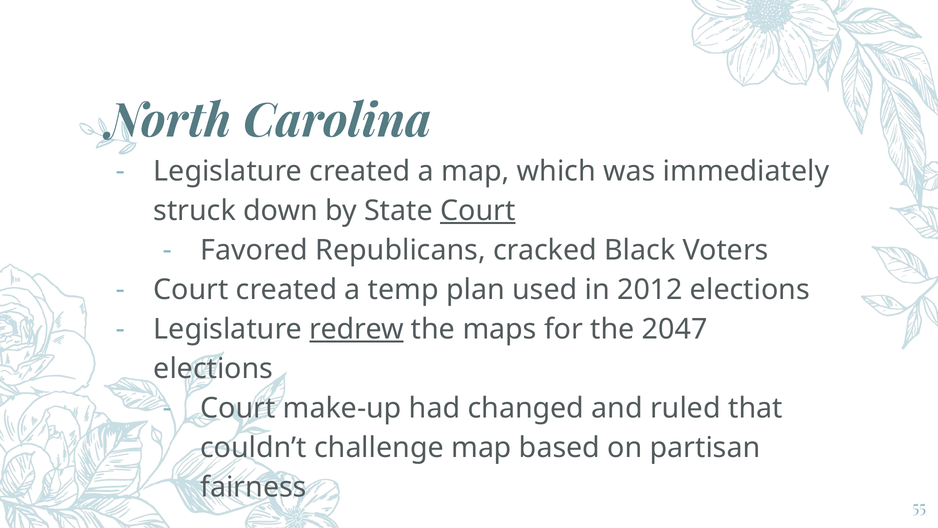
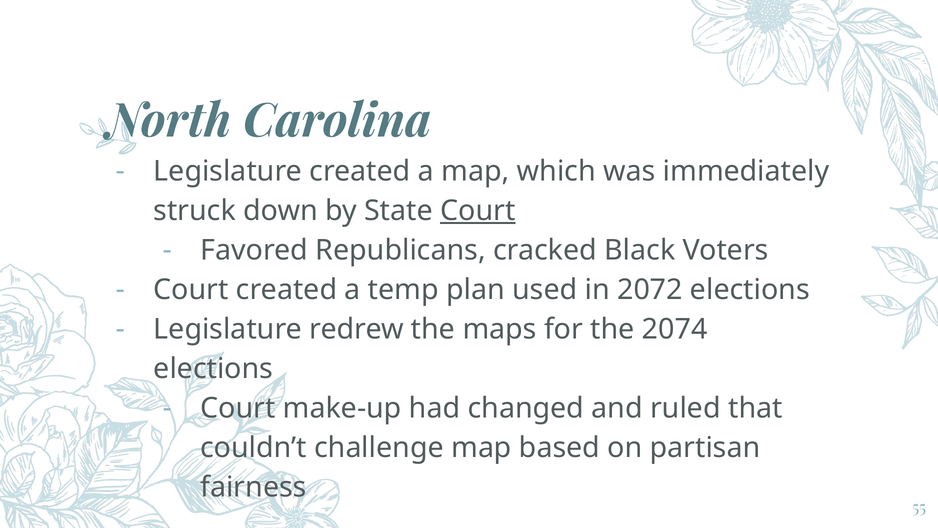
2012: 2012 -> 2072
redrew underline: present -> none
2047: 2047 -> 2074
